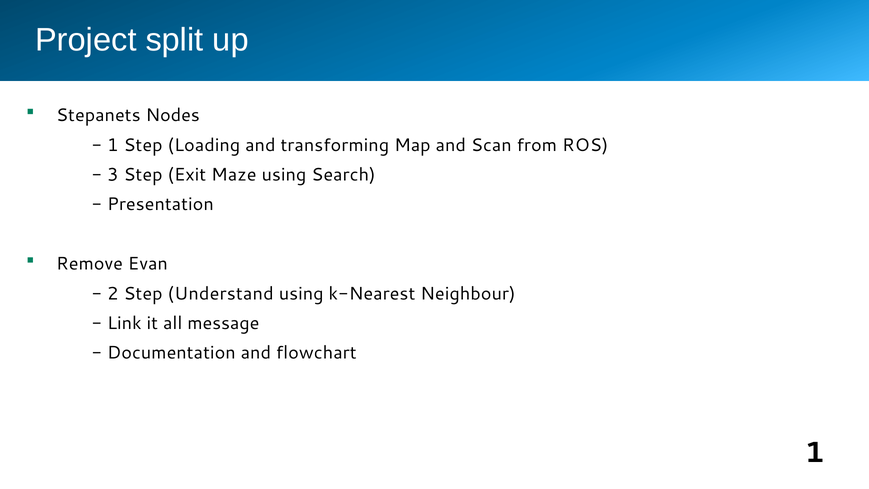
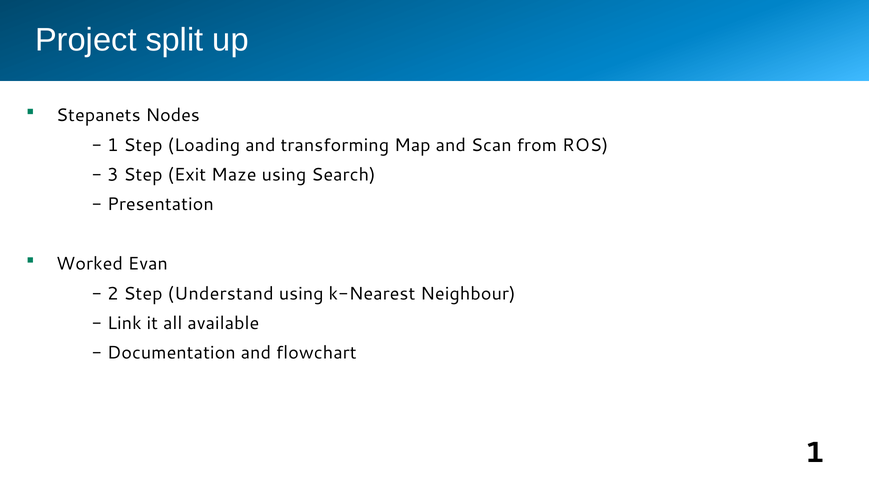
Remove: Remove -> Worked
message: message -> available
